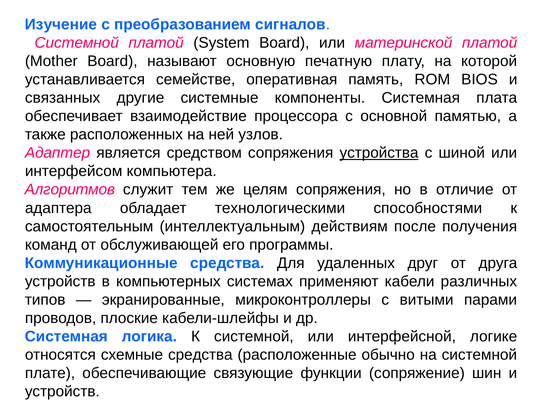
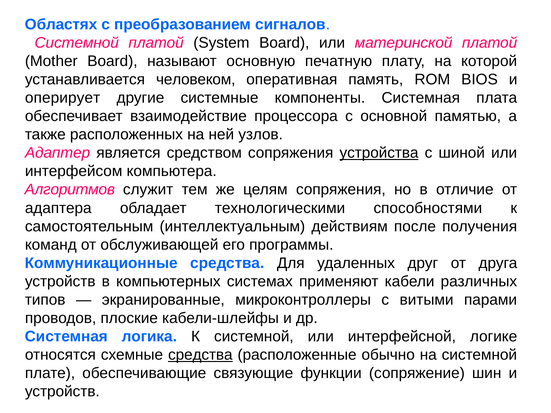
Изучение: Изучение -> Областях
семействе: семействе -> человеком
связанных: связанных -> оперирует
средства at (200, 355) underline: none -> present
